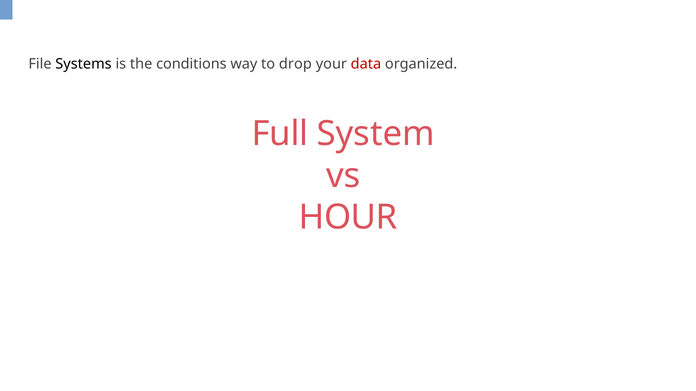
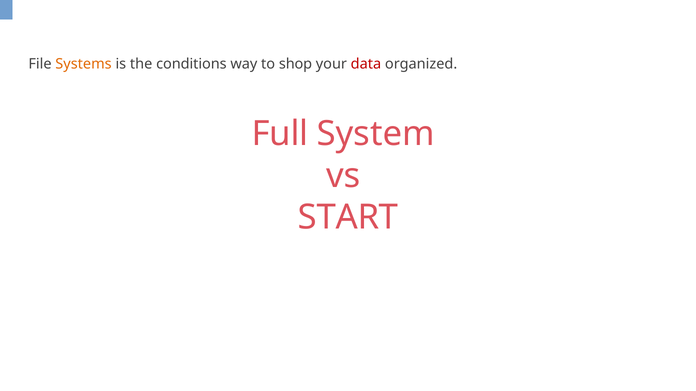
Systems colour: black -> orange
drop: drop -> shop
HOUR: HOUR -> START
